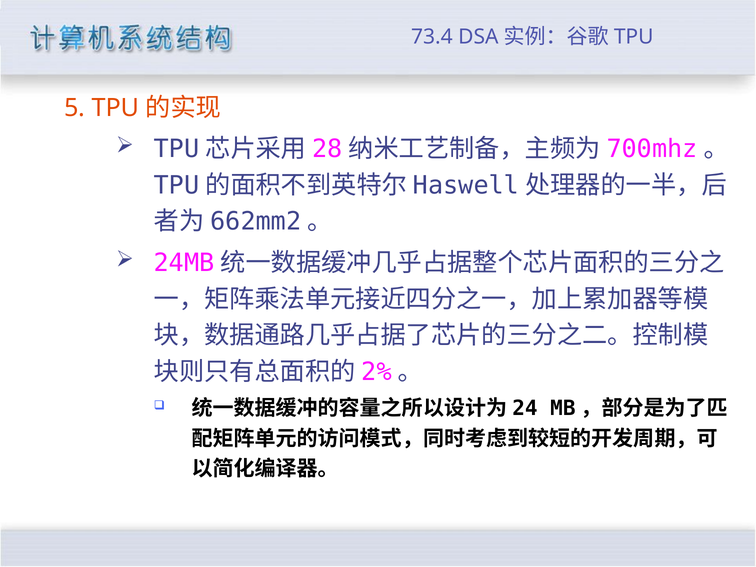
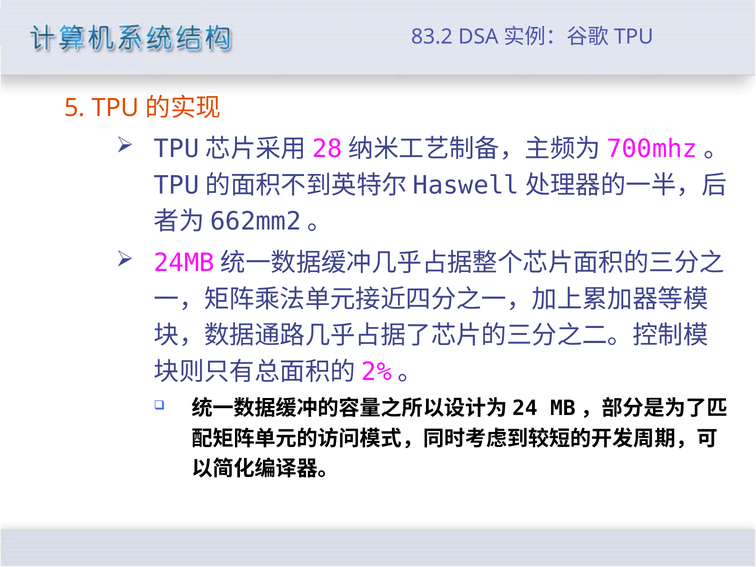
73.4: 73.4 -> 83.2
